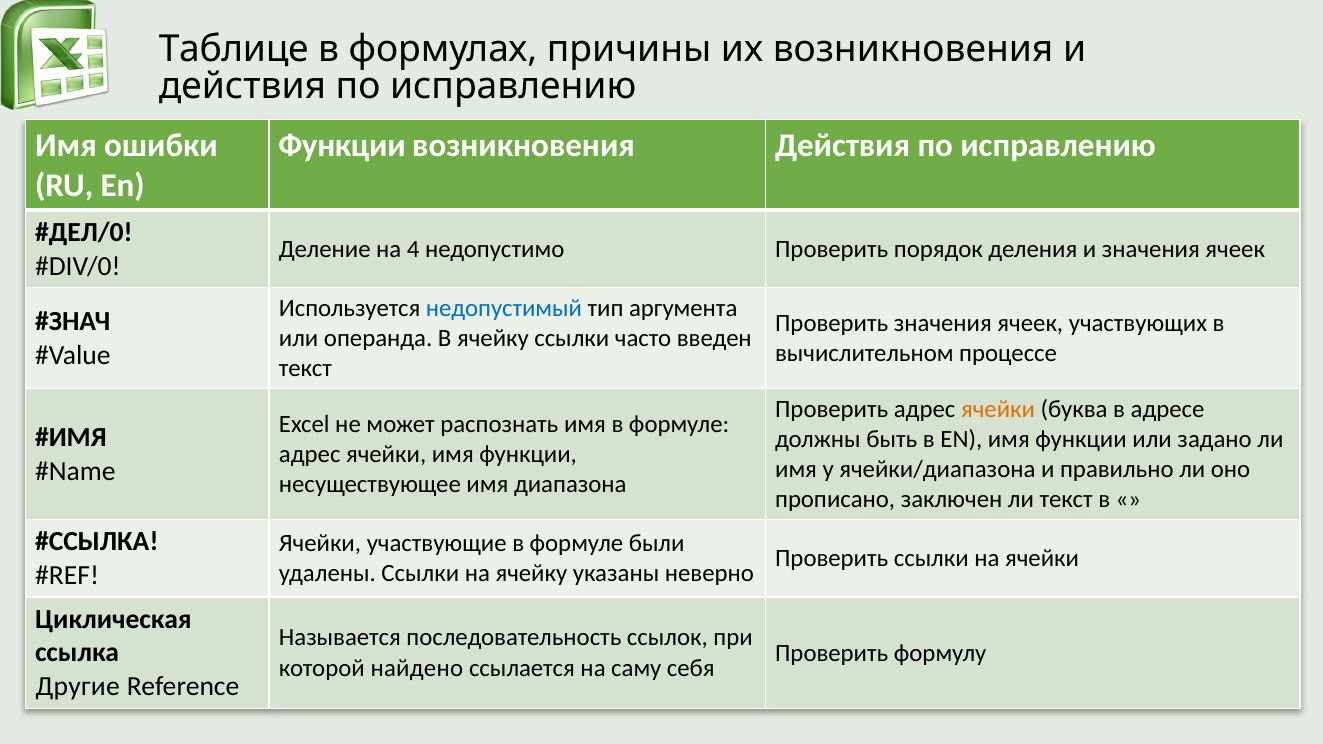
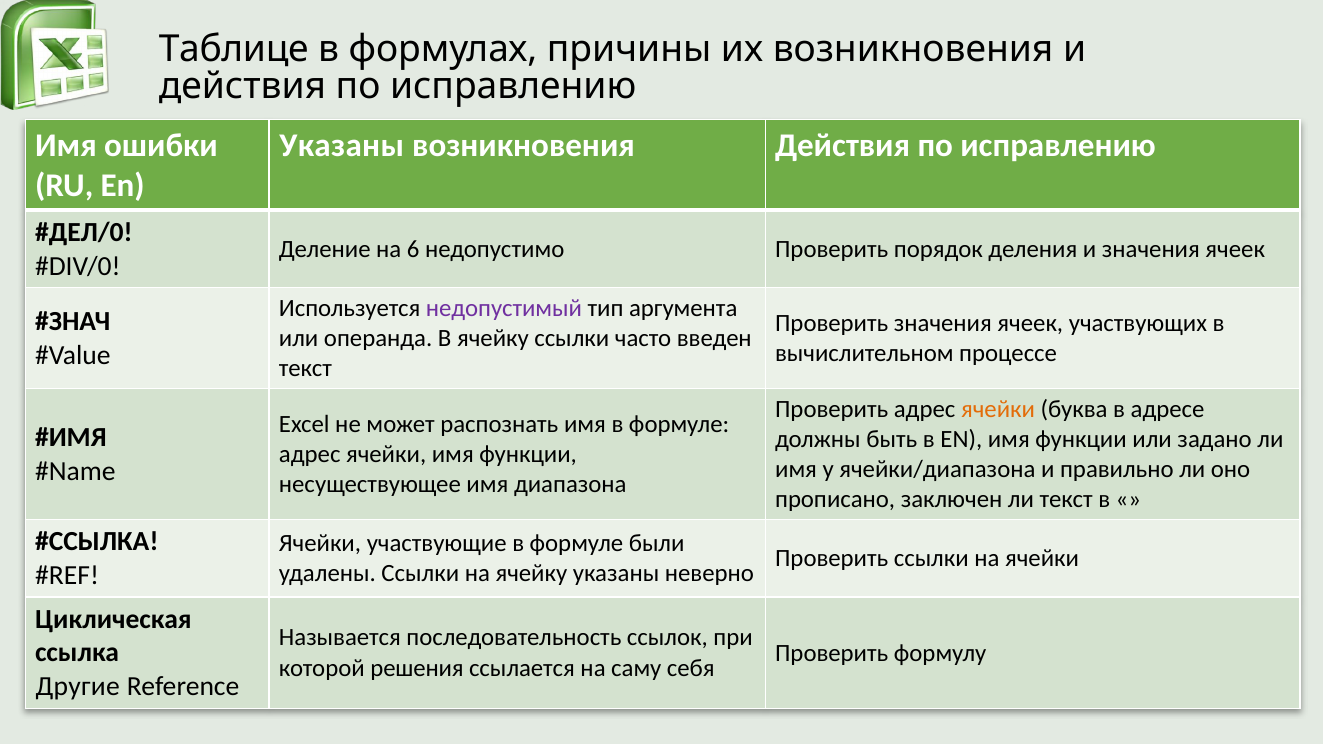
Функции at (342, 145): Функции -> Указаны
4: 4 -> 6
недопустимый colour: blue -> purple
найдено: найдено -> решения
